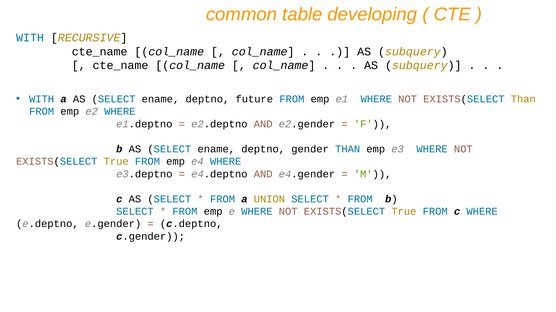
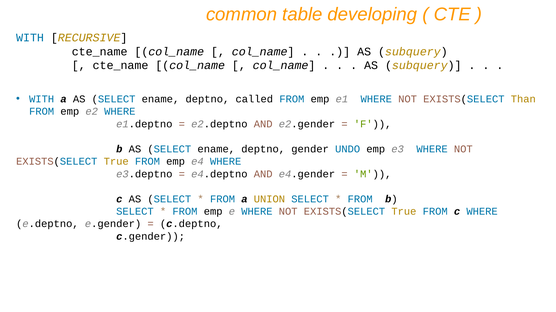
future: future -> called
gender THAN: THAN -> UNDO
